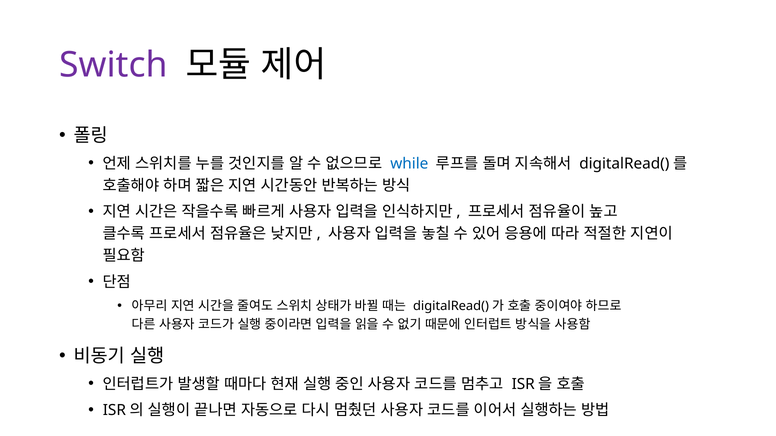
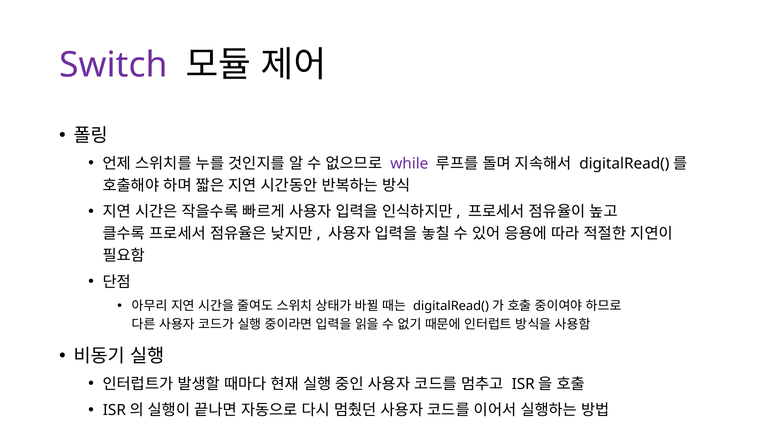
while colour: blue -> purple
